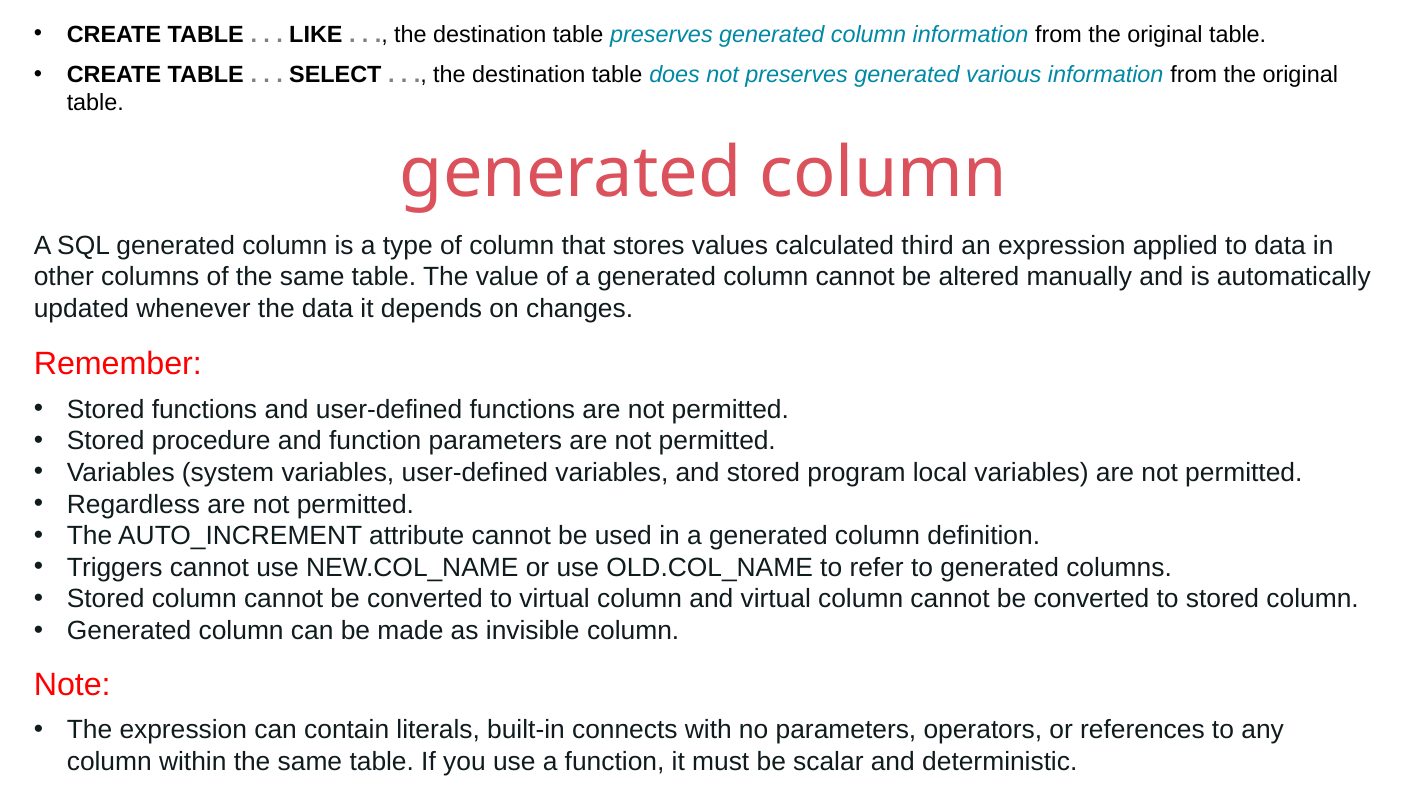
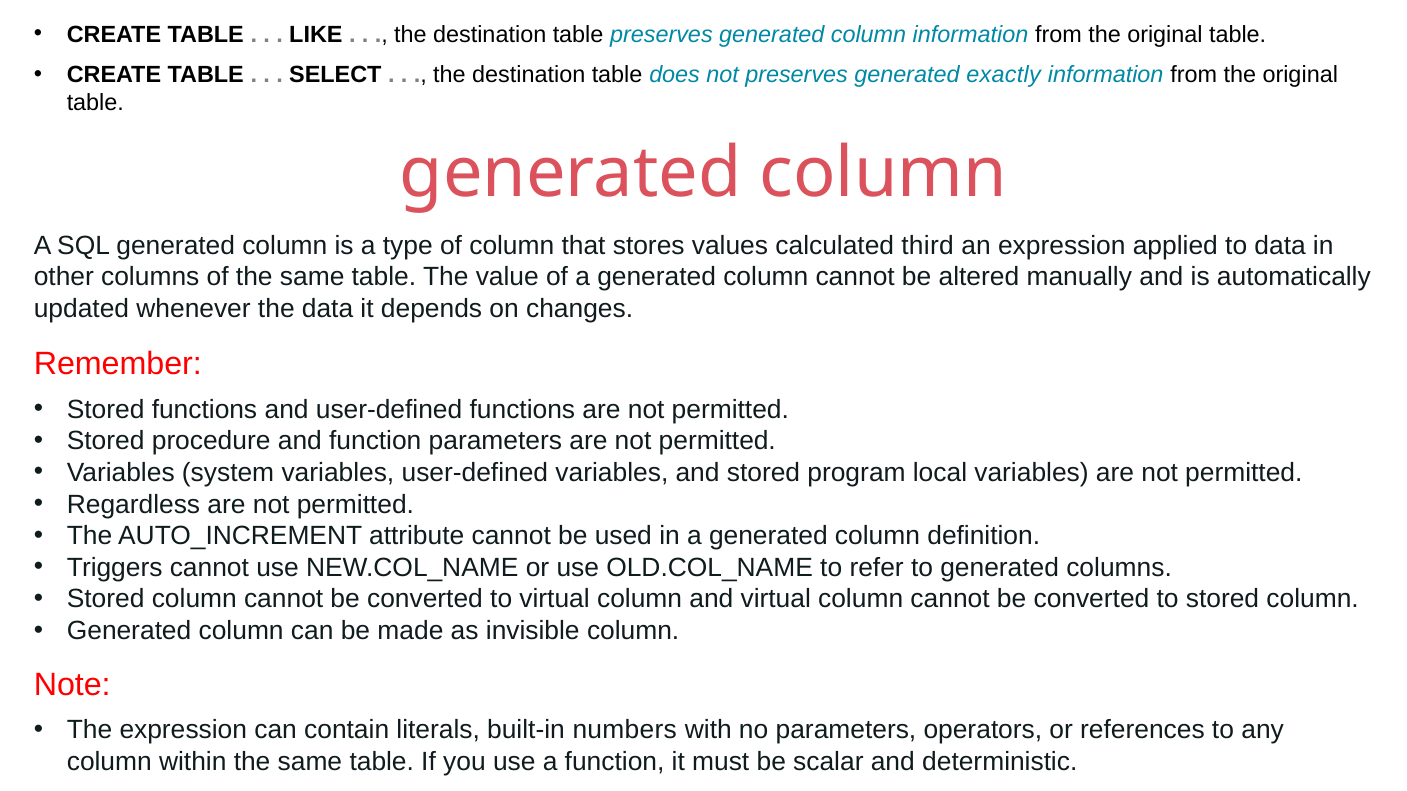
various: various -> exactly
connects: connects -> numbers
